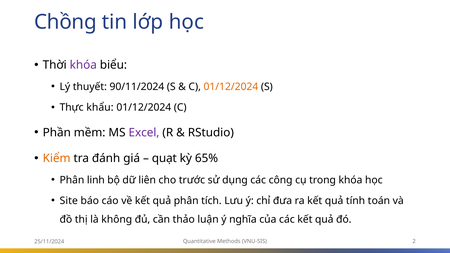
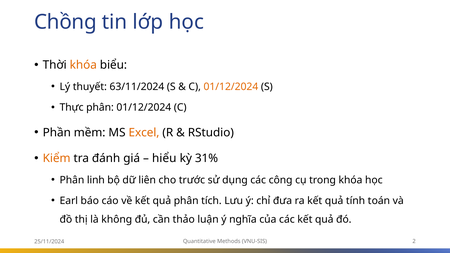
khóa at (83, 65) colour: purple -> orange
90/11/2024: 90/11/2024 -> 63/11/2024
Thực khẩu: khẩu -> phân
Excel colour: purple -> orange
quạt: quạt -> hiểu
65%: 65% -> 31%
Site: Site -> Earl
